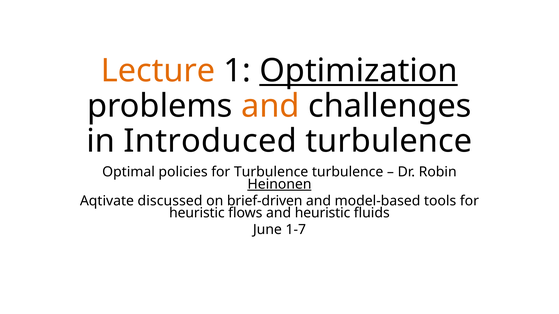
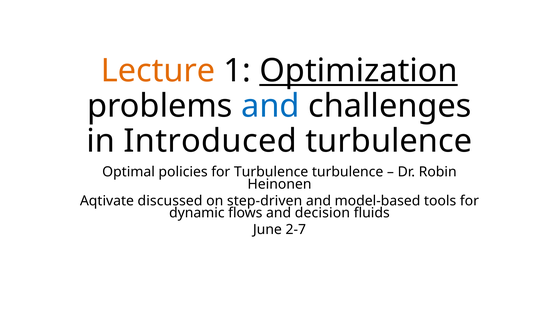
and at (270, 106) colour: orange -> blue
Heinonen underline: present -> none
brief-driven: brief-driven -> step-driven
heuristic at (197, 213): heuristic -> dynamic
and heuristic: heuristic -> decision
1-7: 1-7 -> 2-7
